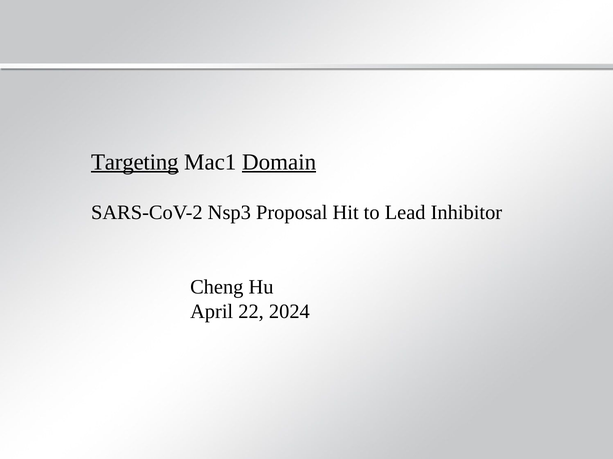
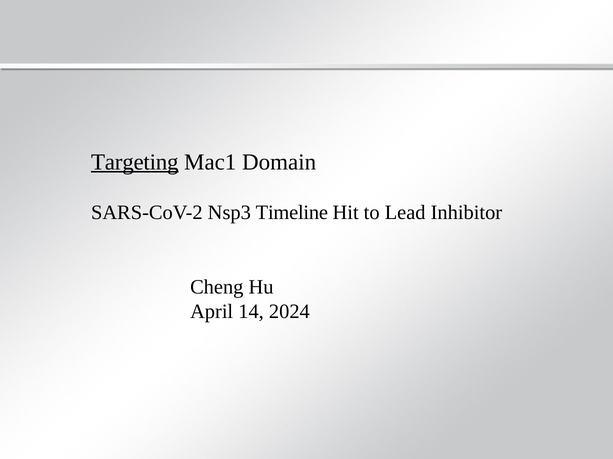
Domain underline: present -> none
Proposal: Proposal -> Timeline
22: 22 -> 14
